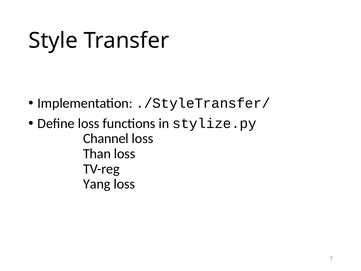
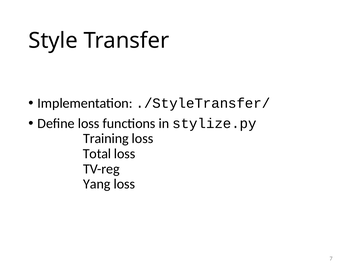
Channel: Channel -> Training
Than: Than -> Total
